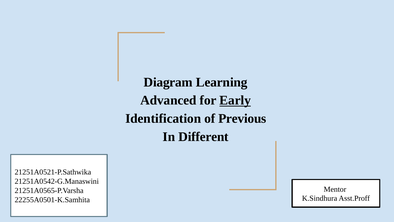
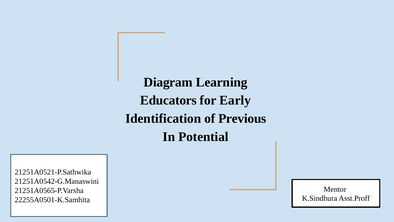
Advanced: Advanced -> Educators
Early underline: present -> none
Different: Different -> Potential
